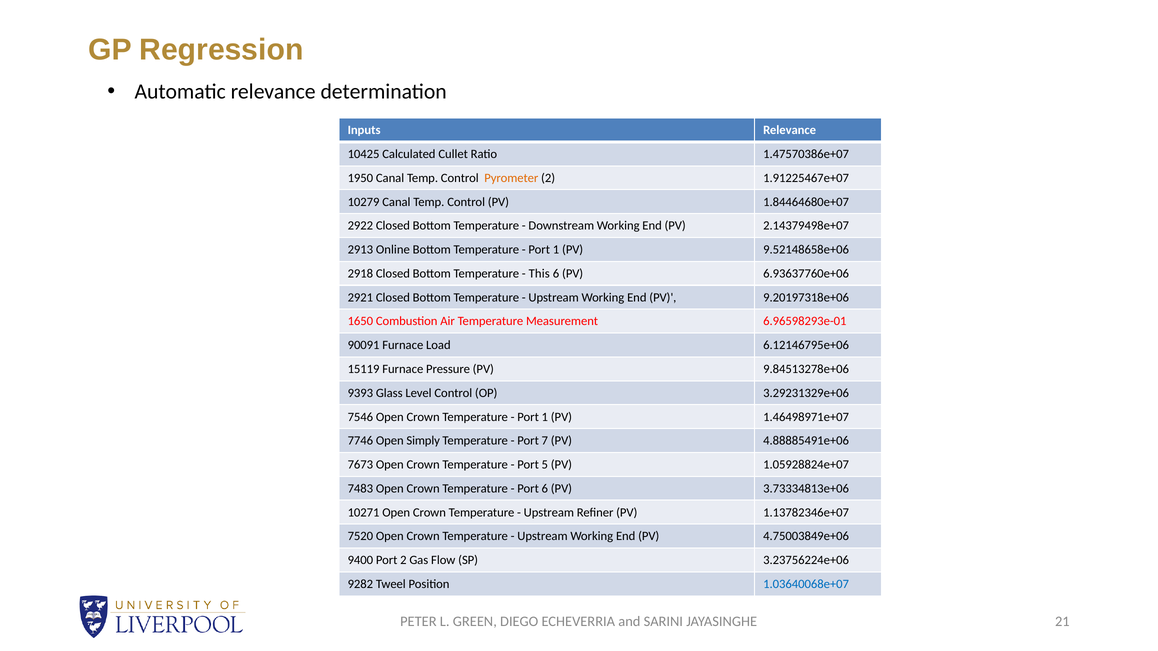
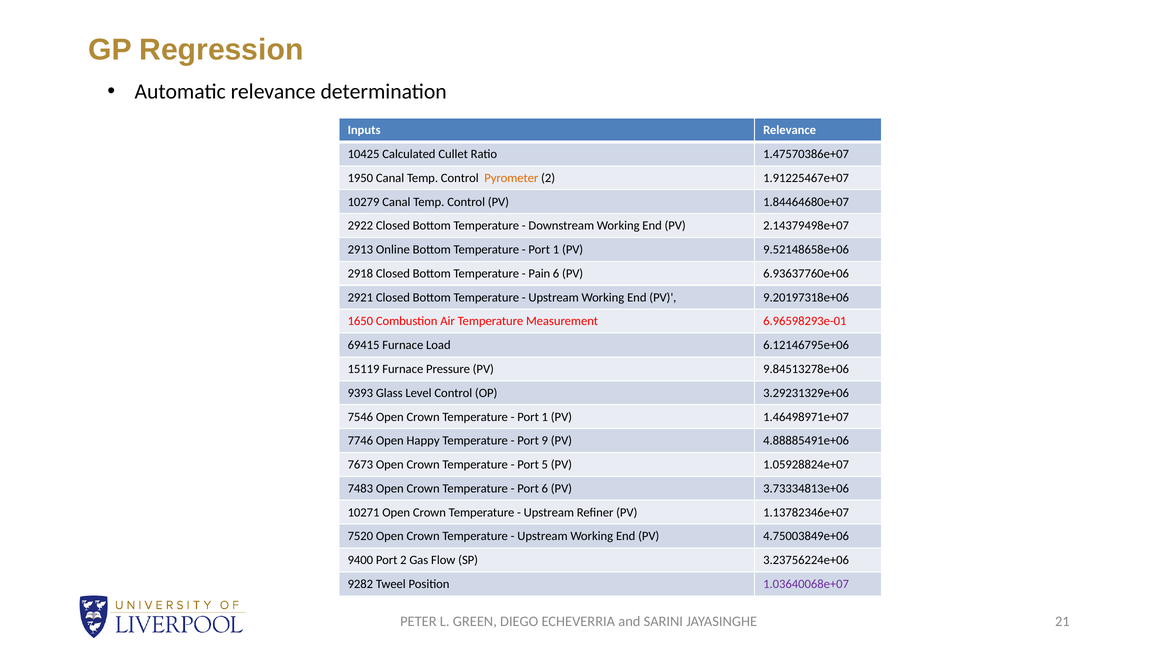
This: This -> Pain
90091: 90091 -> 69415
Simply: Simply -> Happy
7: 7 -> 9
1.03640068e+07 colour: blue -> purple
